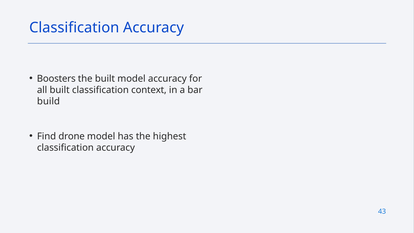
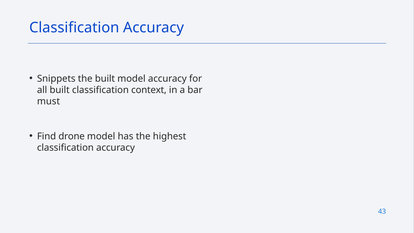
Boosters: Boosters -> Snippets
build: build -> must
